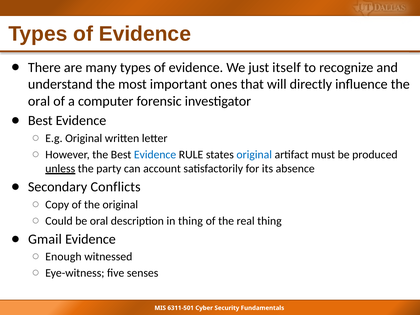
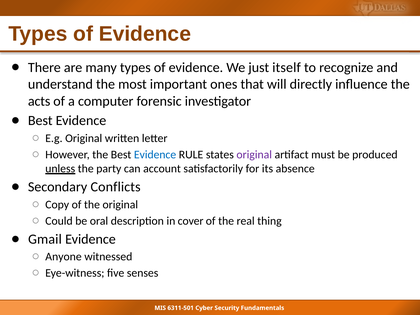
oral at (39, 101): oral -> acts
original at (254, 155) colour: blue -> purple
in thing: thing -> cover
Enough: Enough -> Anyone
